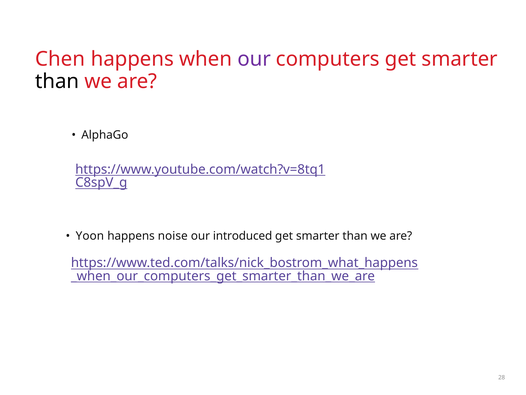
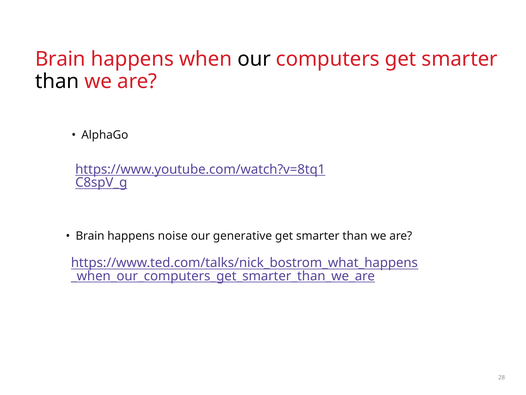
Chen at (60, 59): Chen -> Brain
our at (254, 59) colour: purple -> black
Yoon at (90, 236): Yoon -> Brain
introduced: introduced -> generative
